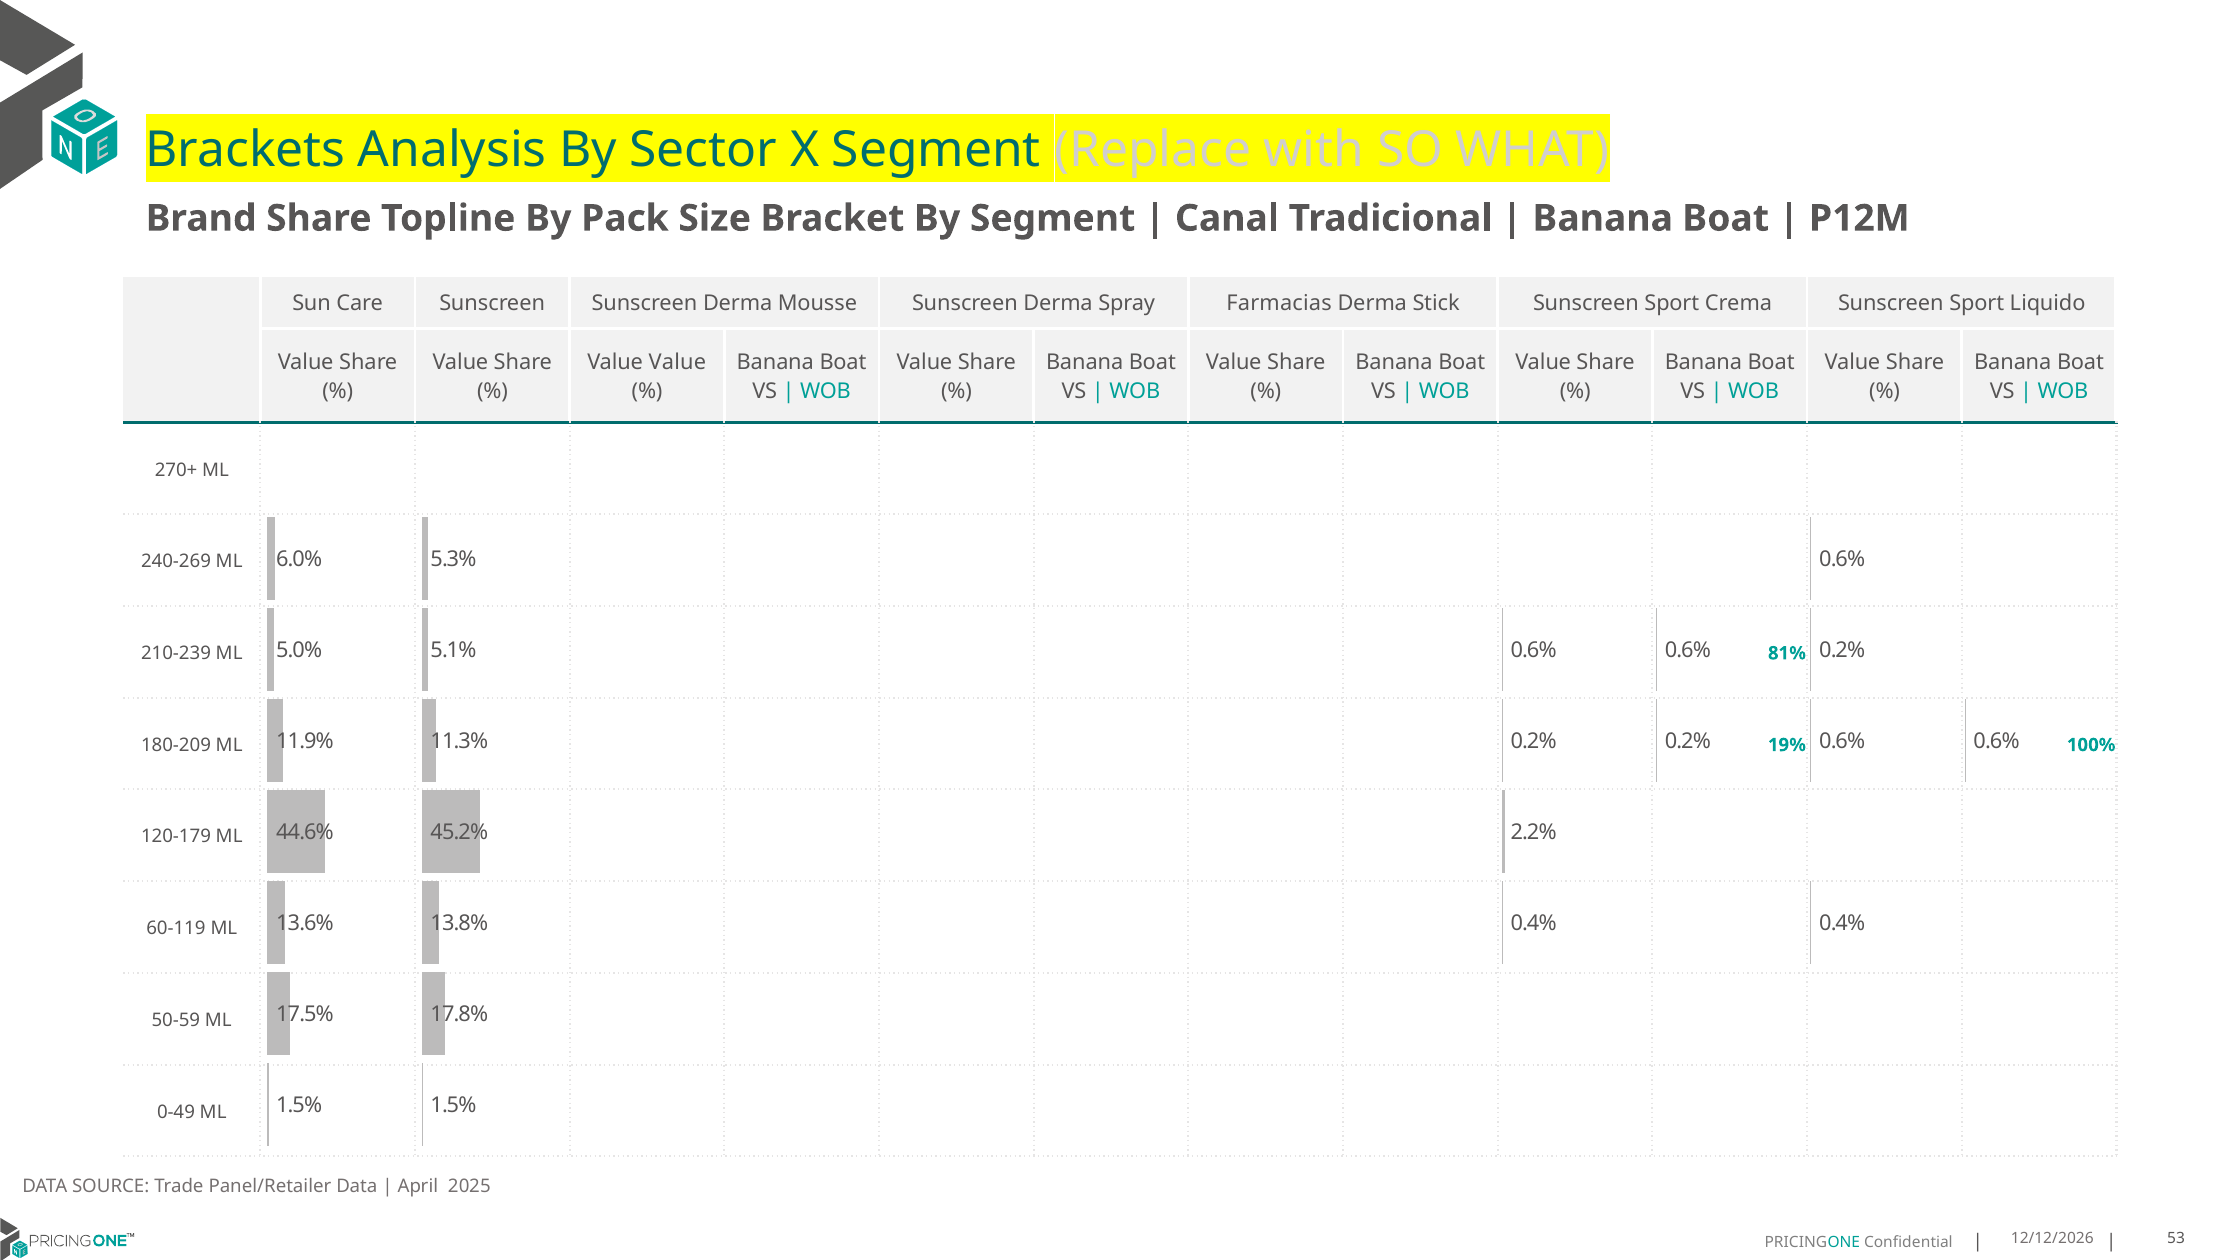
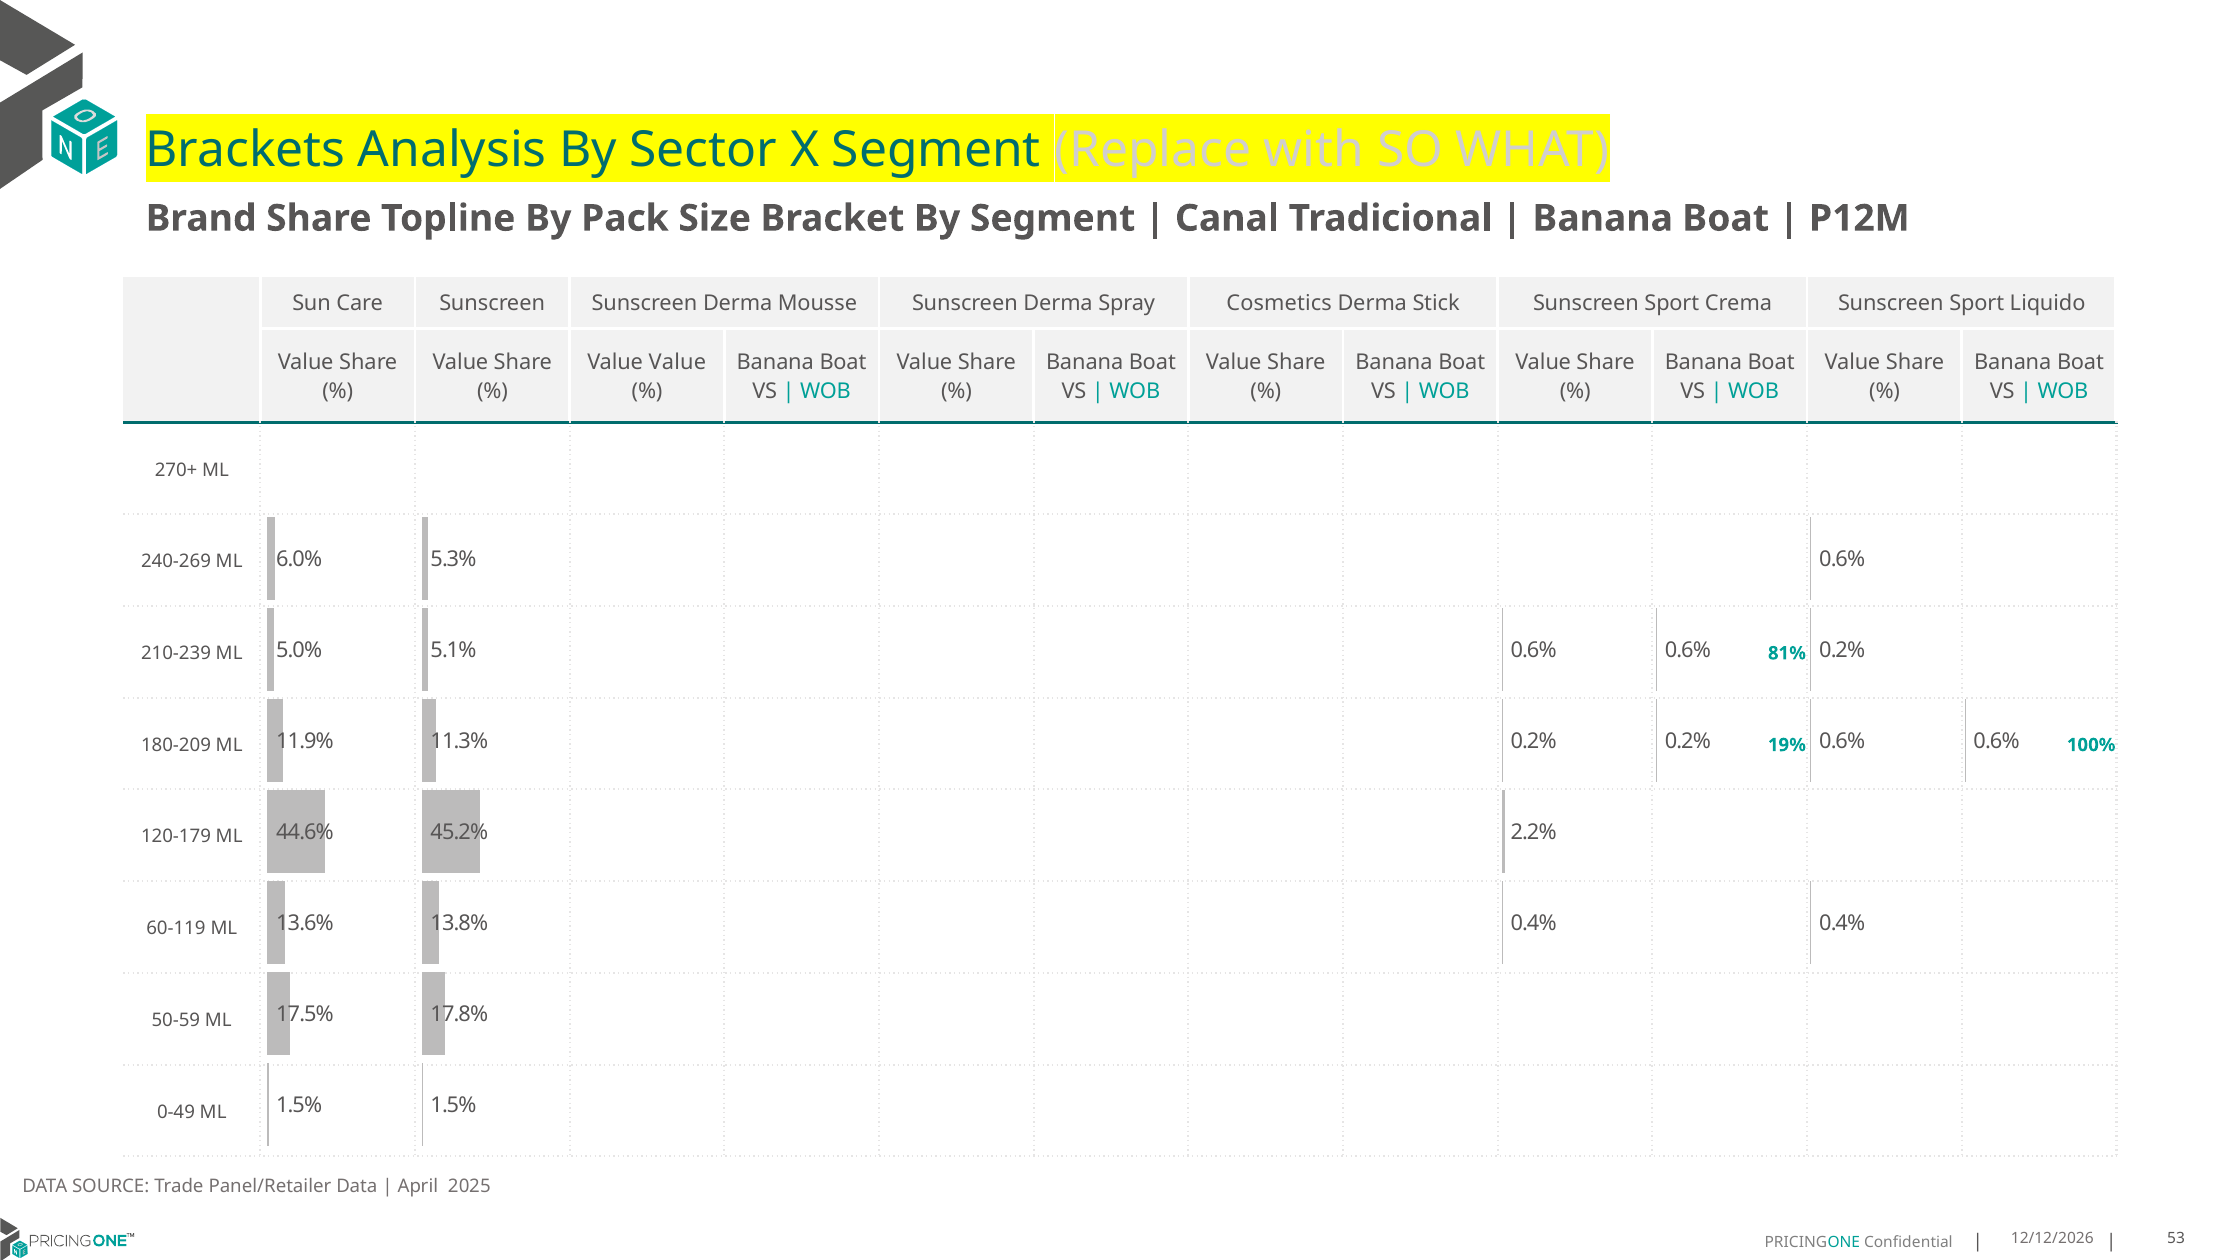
Farmacias: Farmacias -> Cosmetics
